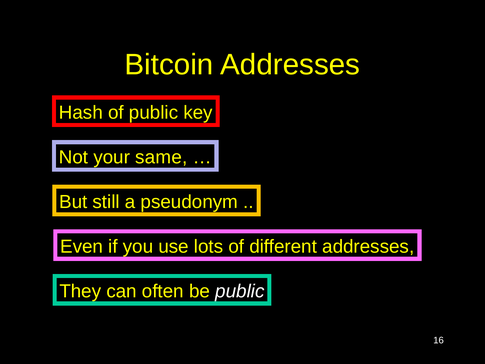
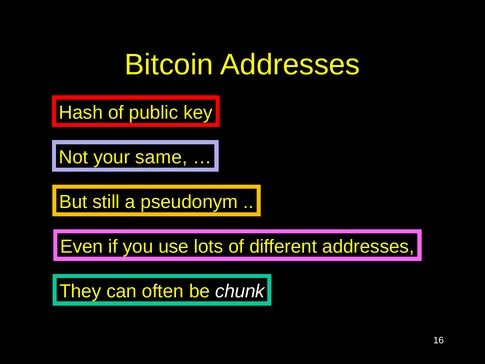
be public: public -> chunk
